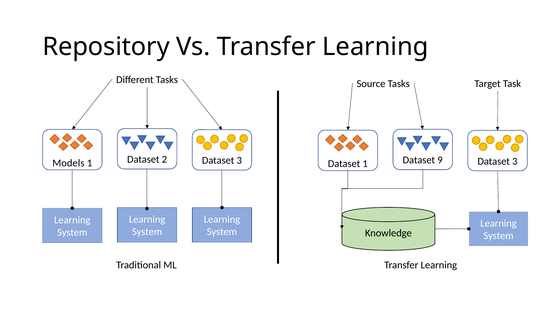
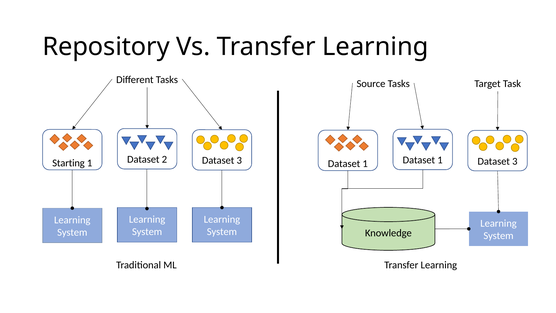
Models: Models -> Starting
1 Dataset 9: 9 -> 1
